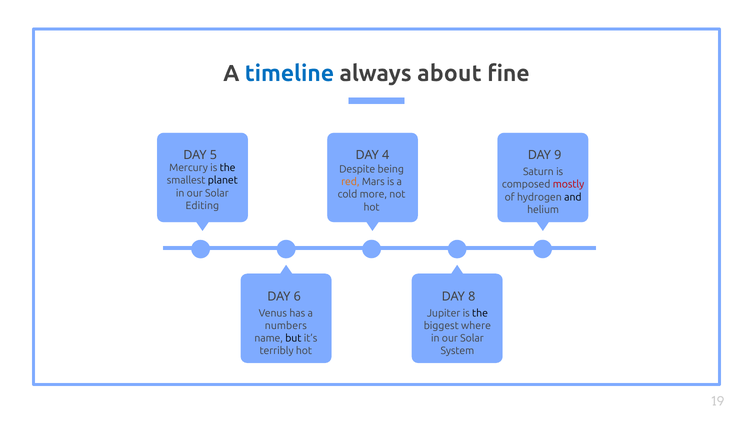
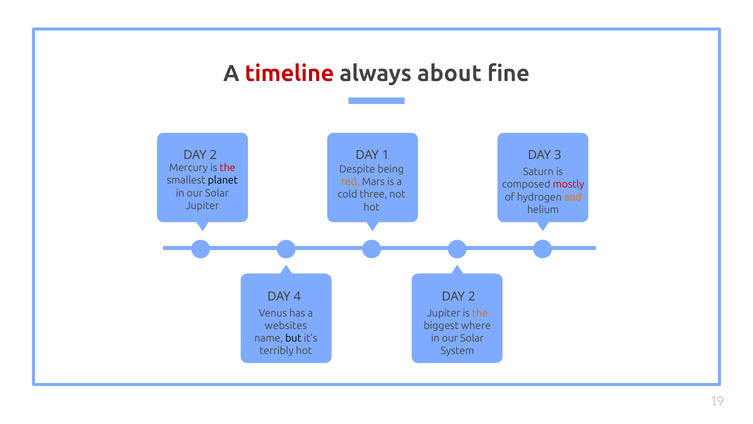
timeline colour: blue -> red
5 at (213, 155): 5 -> 2
4: 4 -> 1
9: 9 -> 3
the at (228, 168) colour: black -> red
more: more -> three
and colour: black -> orange
Editing at (202, 205): Editing -> Jupiter
6: 6 -> 4
8 at (472, 296): 8 -> 2
the at (480, 313) colour: black -> orange
numbers: numbers -> websites
